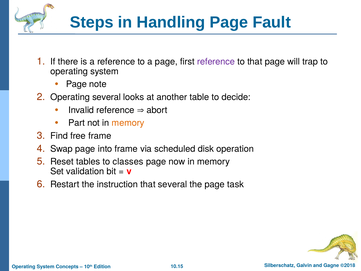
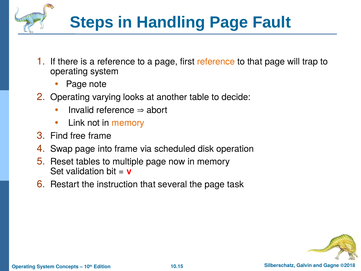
reference at (216, 62) colour: purple -> orange
Operating several: several -> varying
Part: Part -> Link
classes: classes -> multiple
